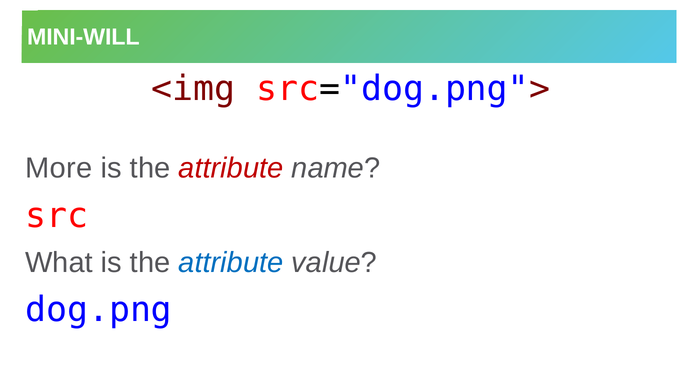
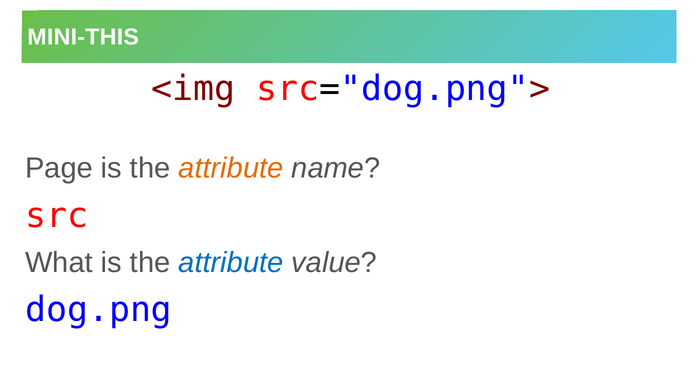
MINI-WILL: MINI-WILL -> MINI-THIS
More: More -> Page
attribute at (231, 169) colour: red -> orange
